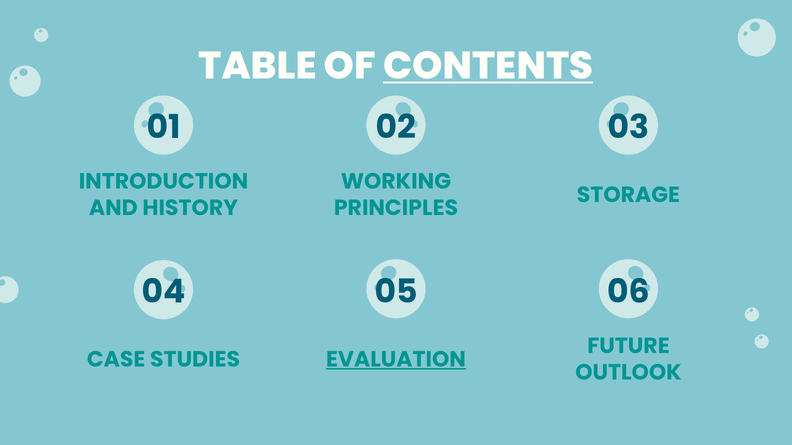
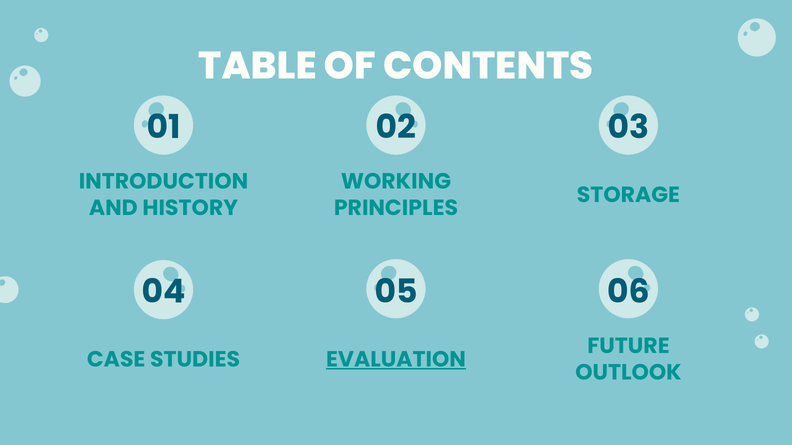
CONTENTS underline: present -> none
